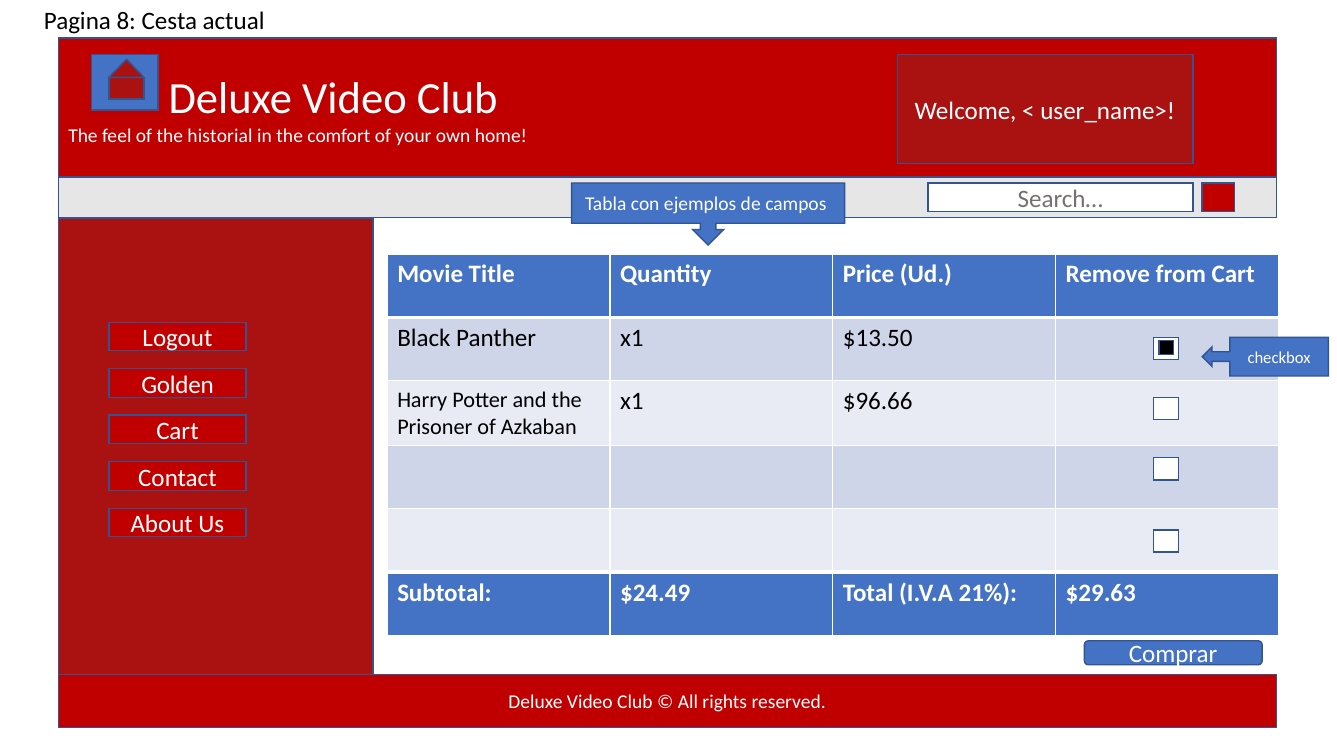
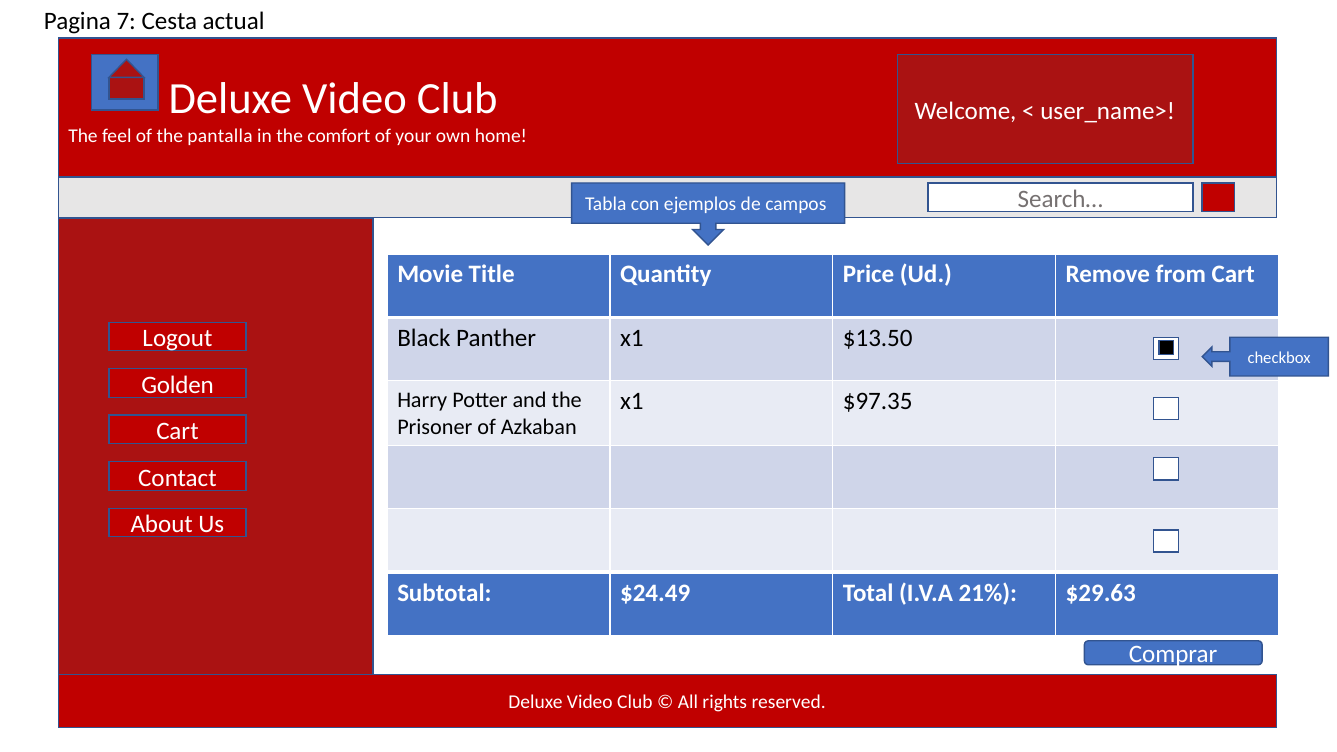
8: 8 -> 7
historial: historial -> pantalla
$96.66: $96.66 -> $97.35
